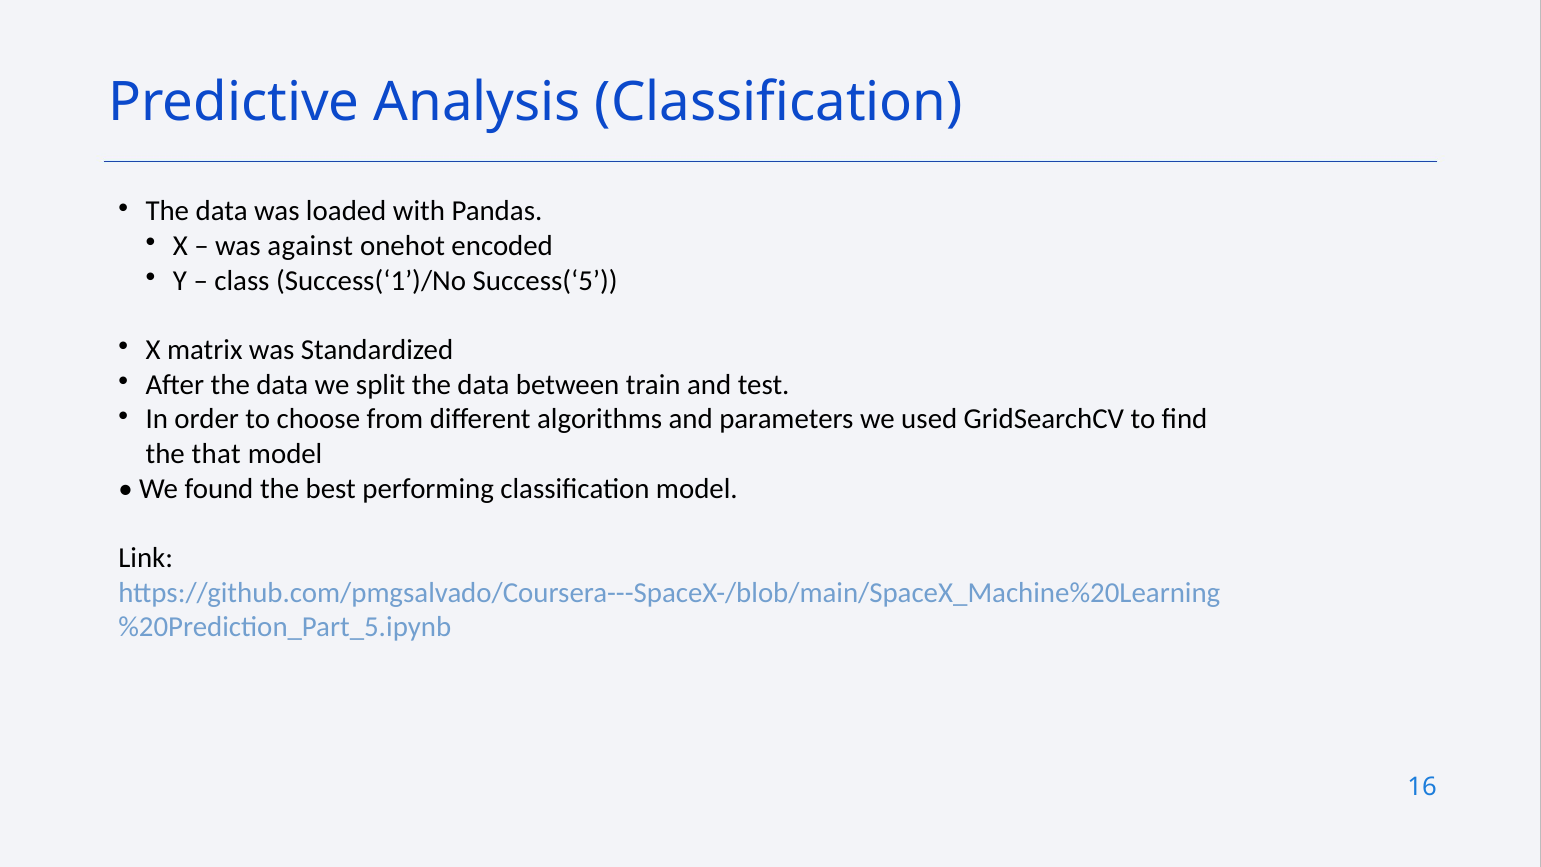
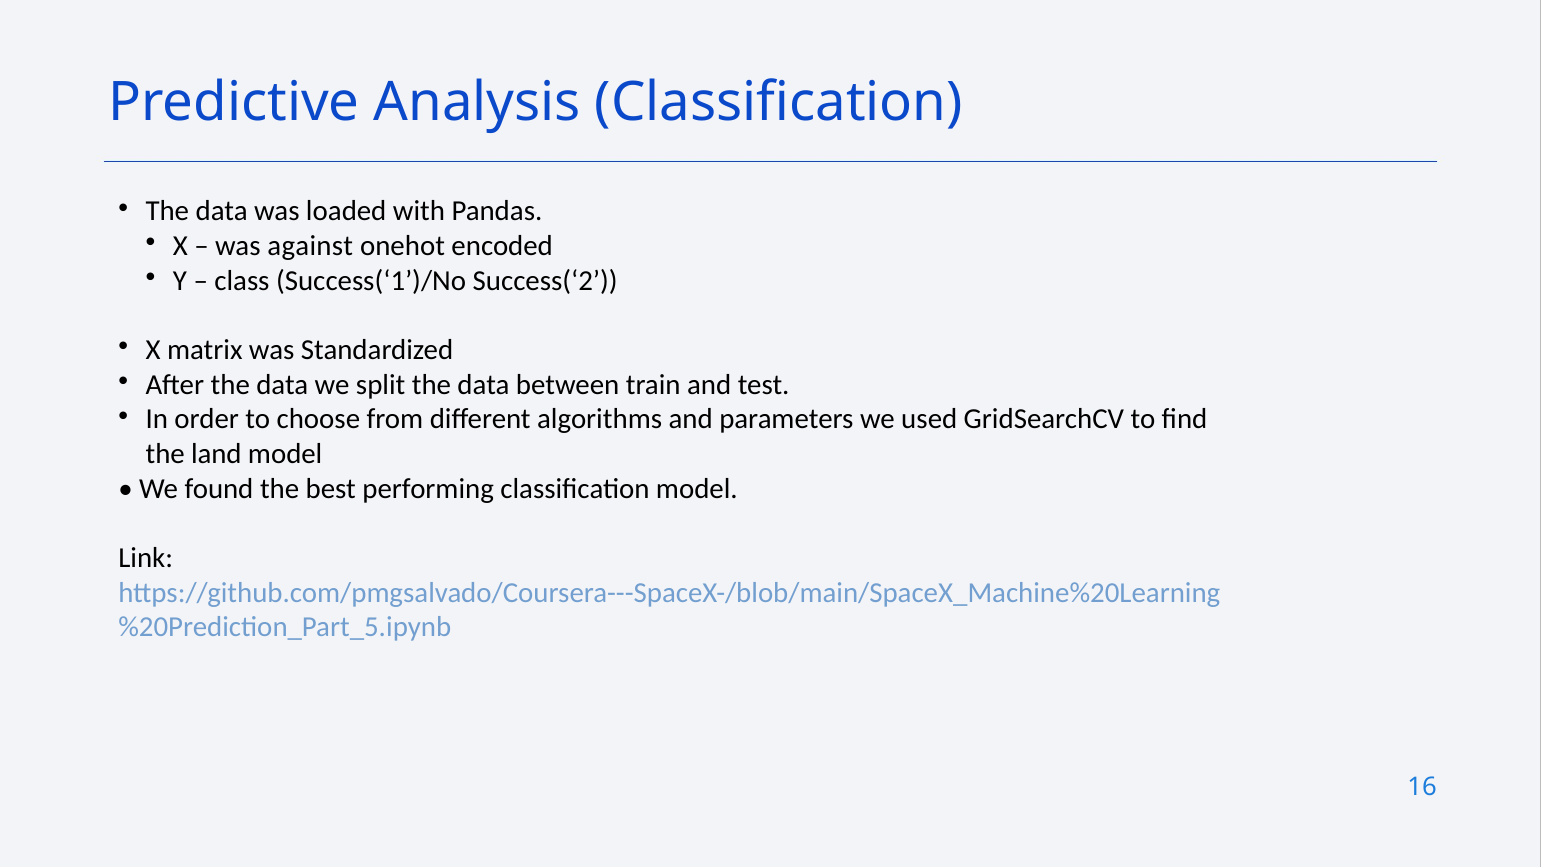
Success(‘5: Success(‘5 -> Success(‘2
that: that -> land
